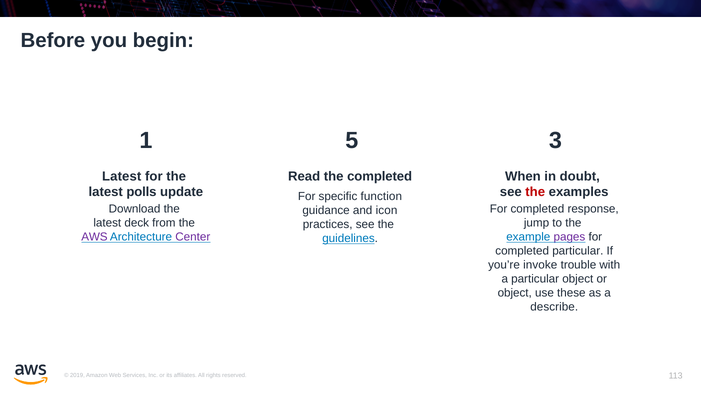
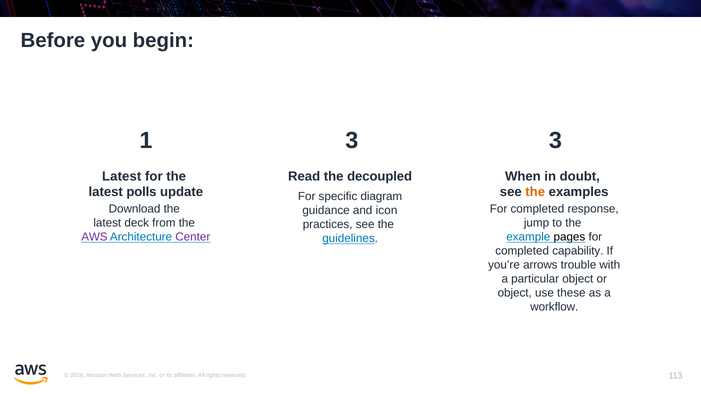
1 5: 5 -> 3
the completed: completed -> decoupled
the at (535, 192) colour: red -> orange
function: function -> diagram
pages colour: purple -> black
completed particular: particular -> capability
invoke: invoke -> arrows
describe: describe -> workflow
